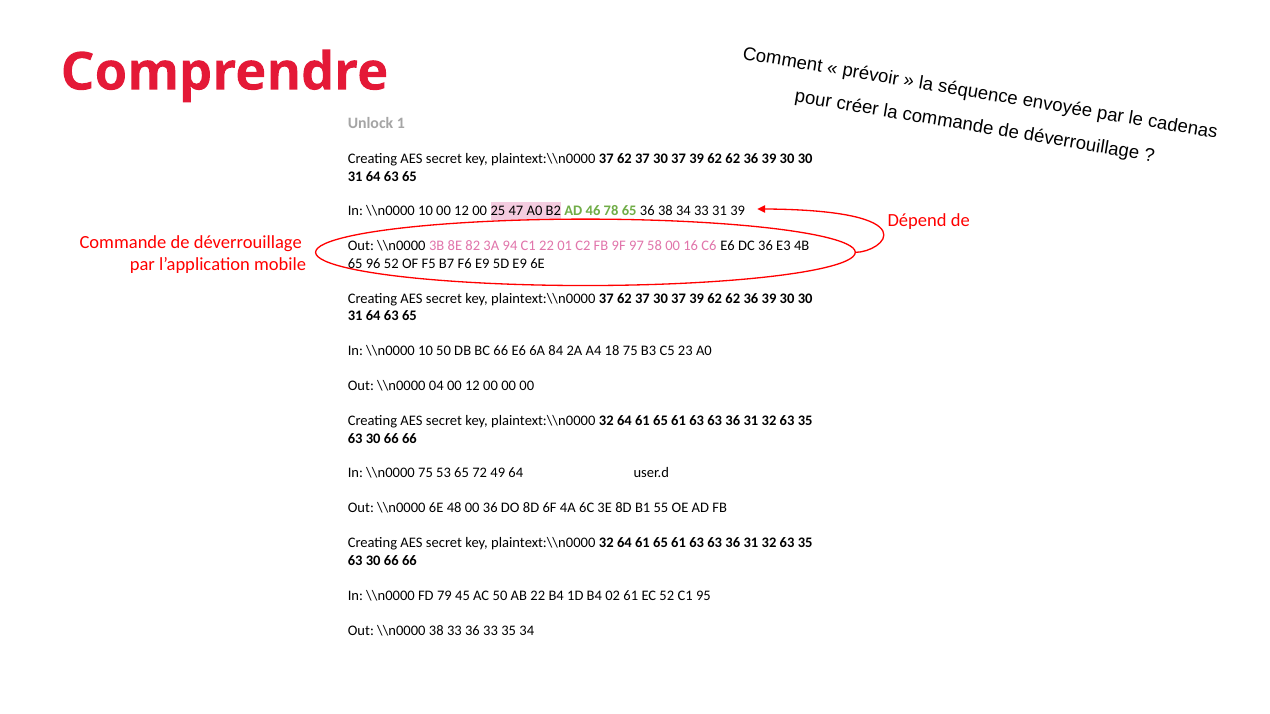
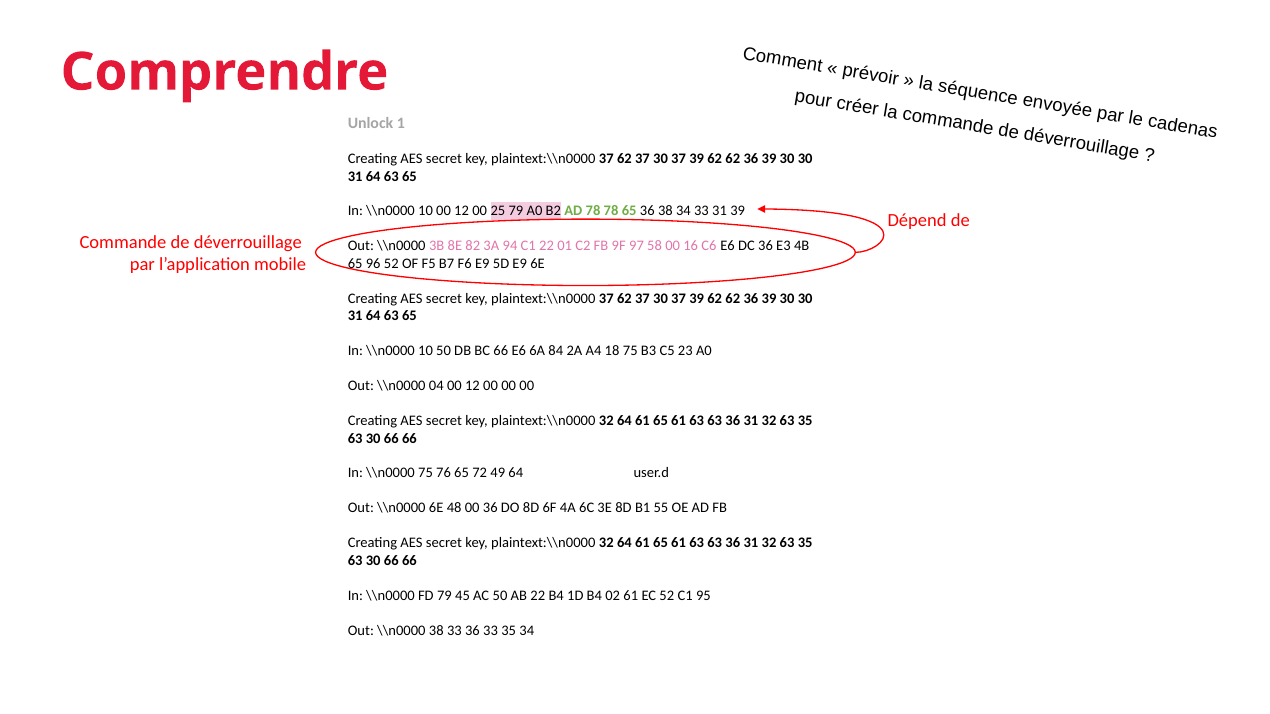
25 47: 47 -> 79
AD 46: 46 -> 78
53: 53 -> 76
